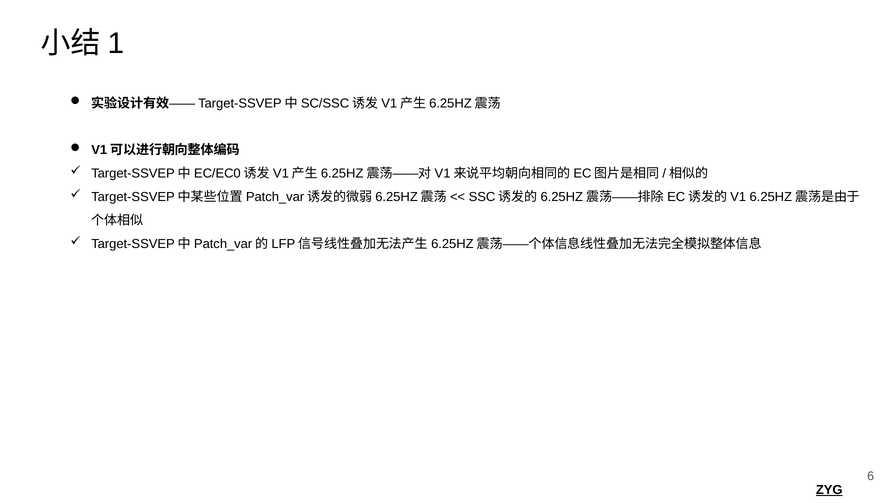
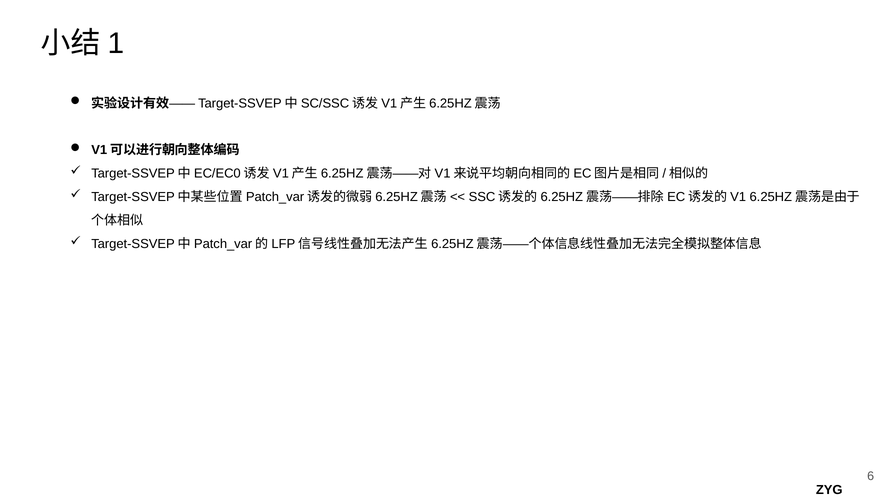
ZYG underline: present -> none
